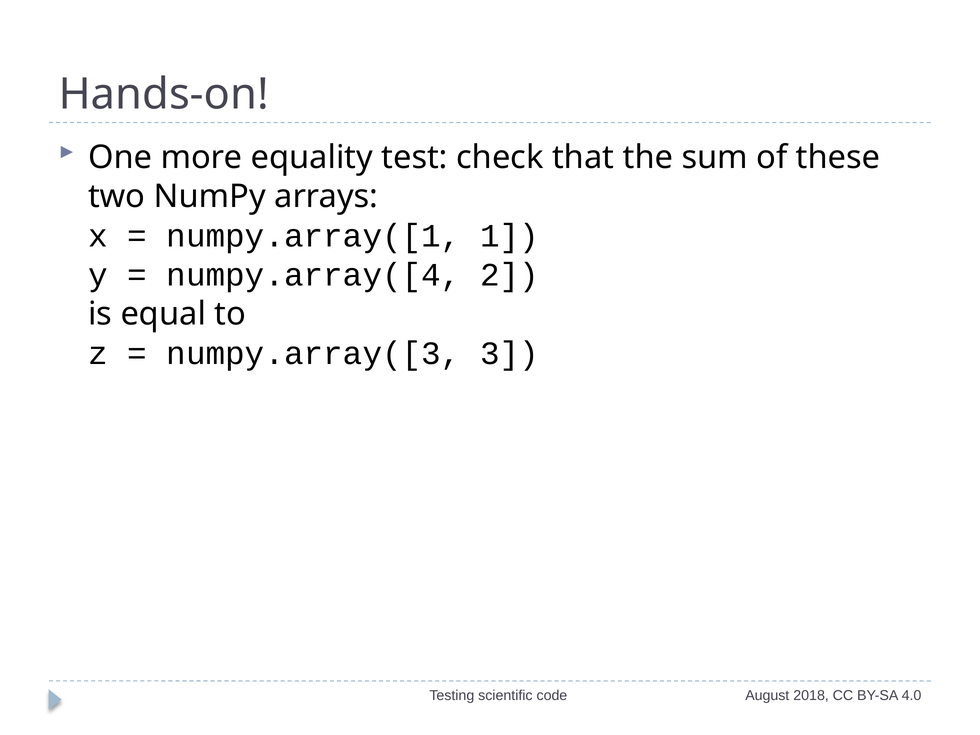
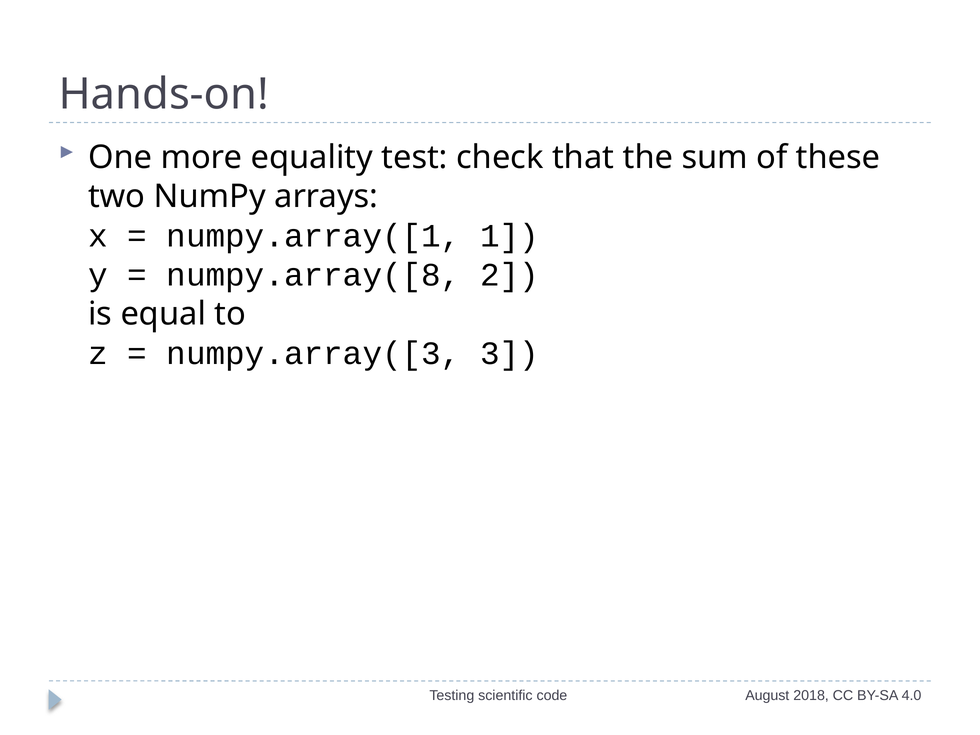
numpy.array([4: numpy.array([4 -> numpy.array([8
